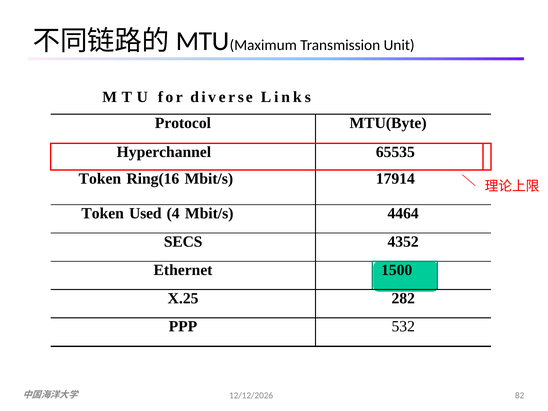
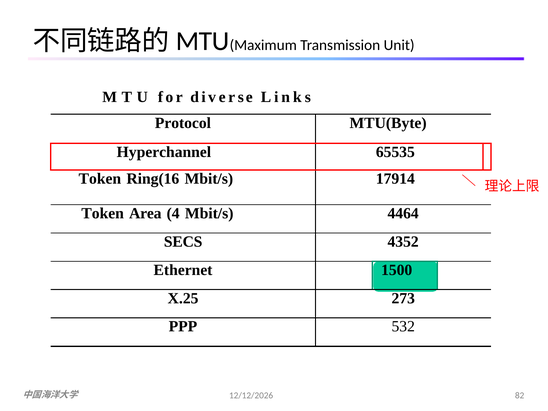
Used: Used -> Area
282: 282 -> 273
